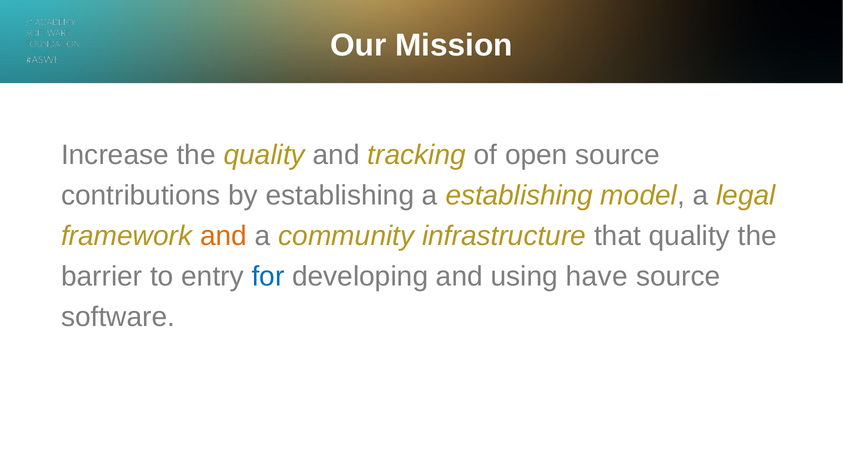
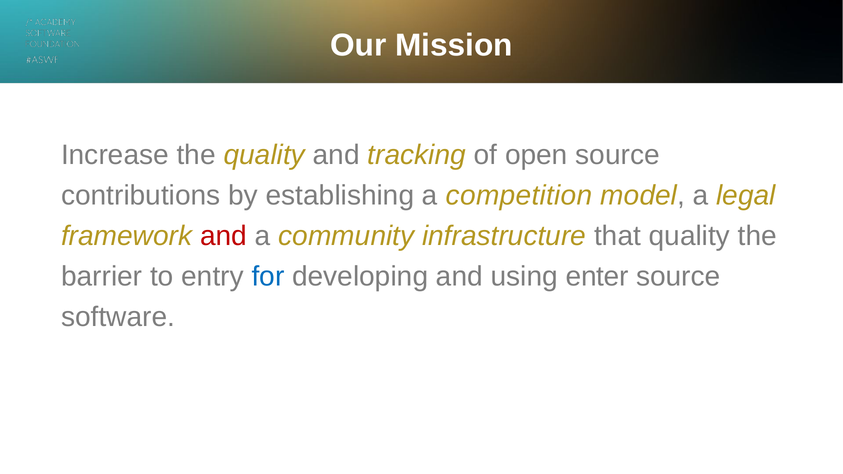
a establishing: establishing -> competition
and at (224, 236) colour: orange -> red
have: have -> enter
